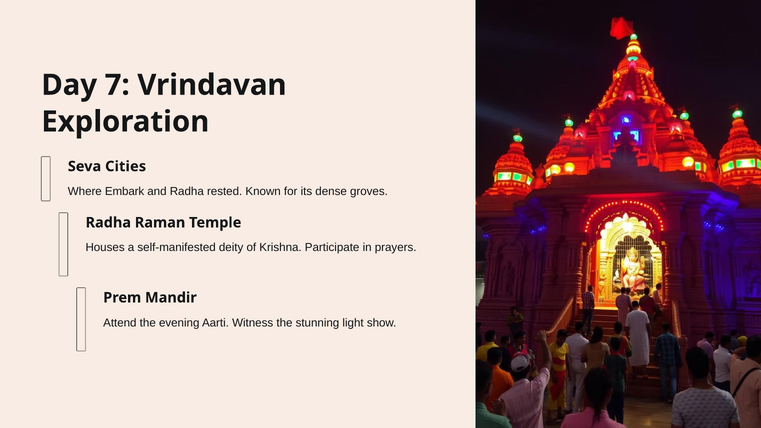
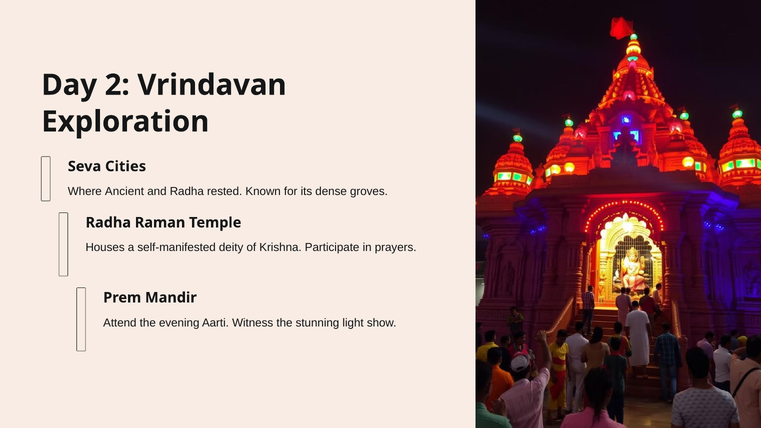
7: 7 -> 2
Embark: Embark -> Ancient
